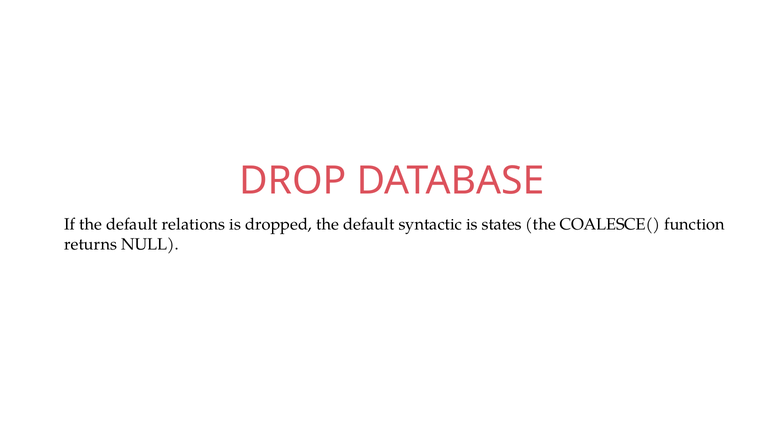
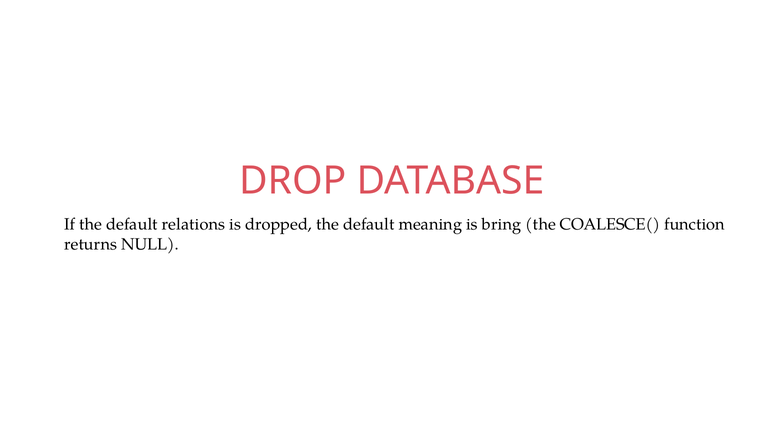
syntactic: syntactic -> meaning
states: states -> bring
